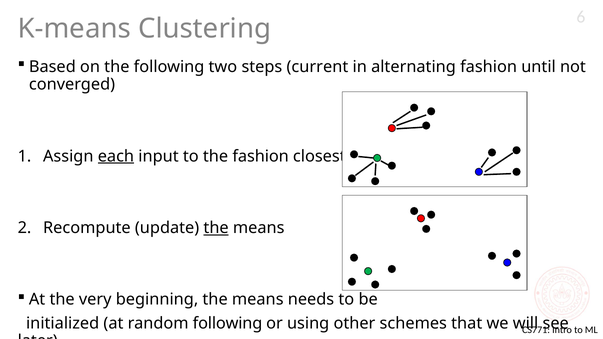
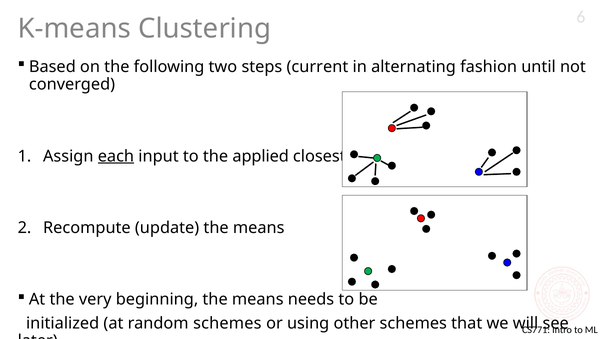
the fashion: fashion -> applied
the at (216, 228) underline: present -> none
random following: following -> schemes
